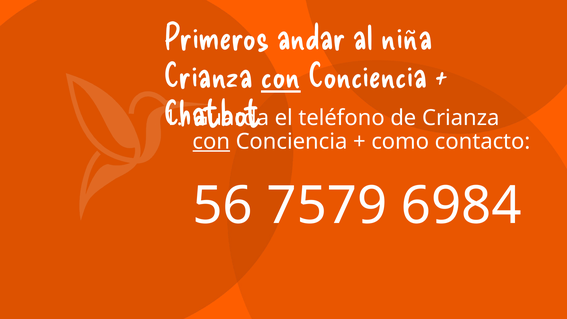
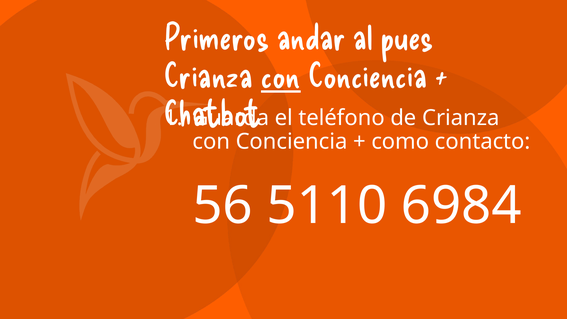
niña: niña -> pues
con at (211, 142) underline: present -> none
7579: 7579 -> 5110
